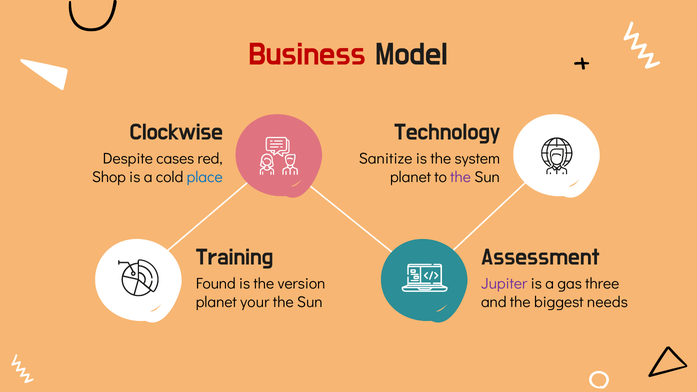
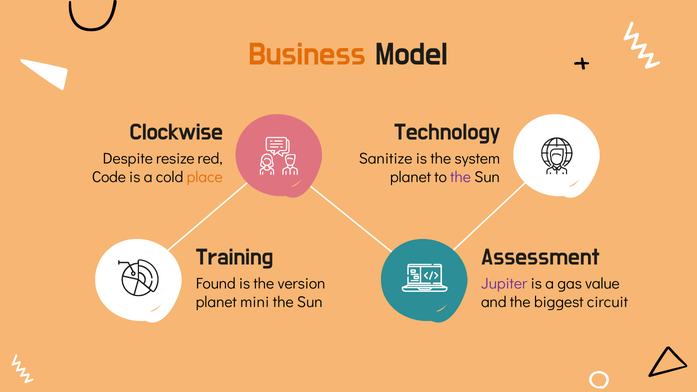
Business colour: red -> orange
cases: cases -> resize
Shop: Shop -> Code
place colour: blue -> orange
three: three -> value
your: your -> mini
needs: needs -> circuit
